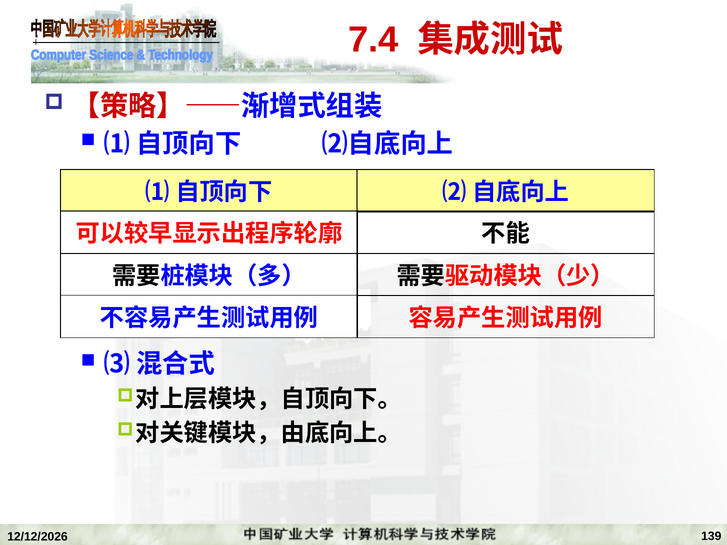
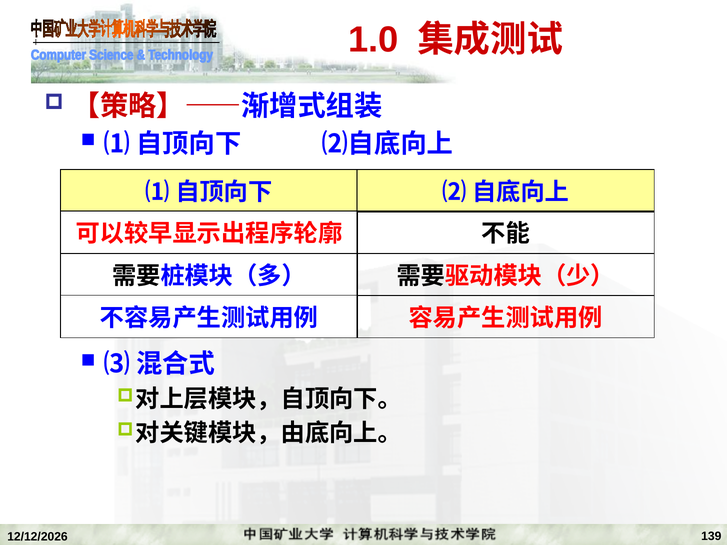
7.4: 7.4 -> 1.0
